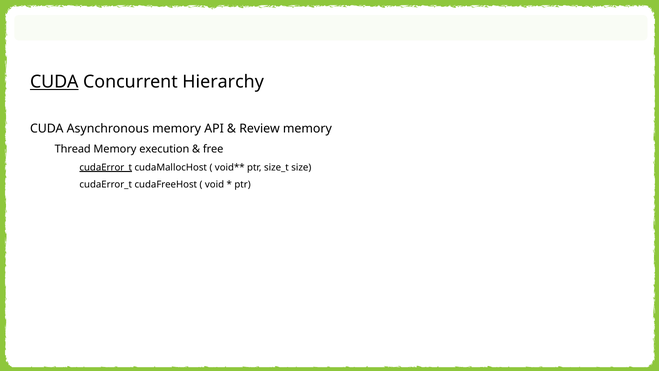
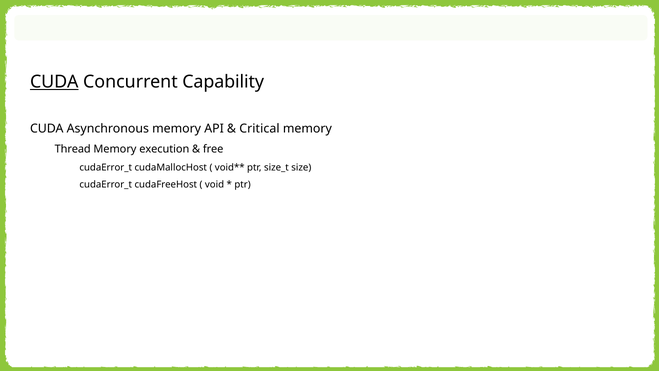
Hierarchy: Hierarchy -> Capability
Review: Review -> Critical
cudaError_t at (106, 167) underline: present -> none
